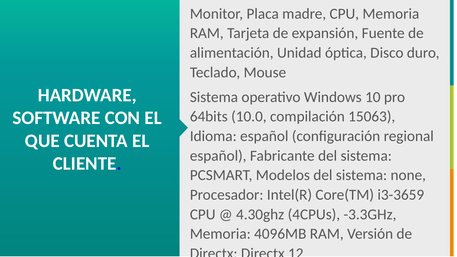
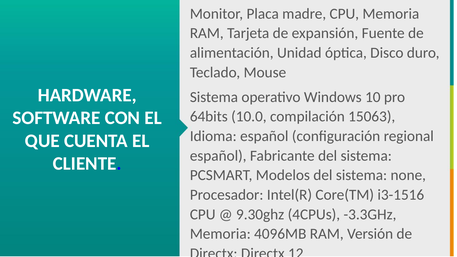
i3-3659: i3-3659 -> i3-1516
4.30ghz: 4.30ghz -> 9.30ghz
